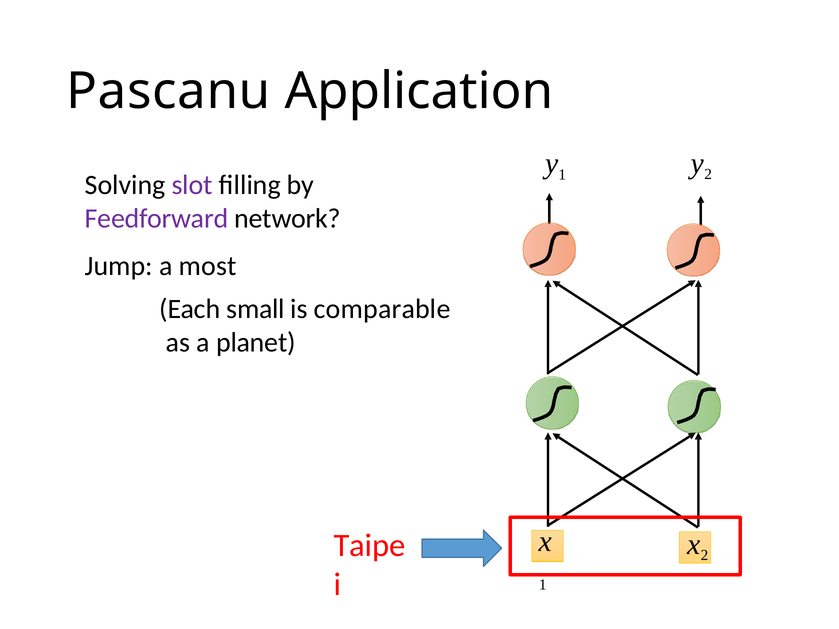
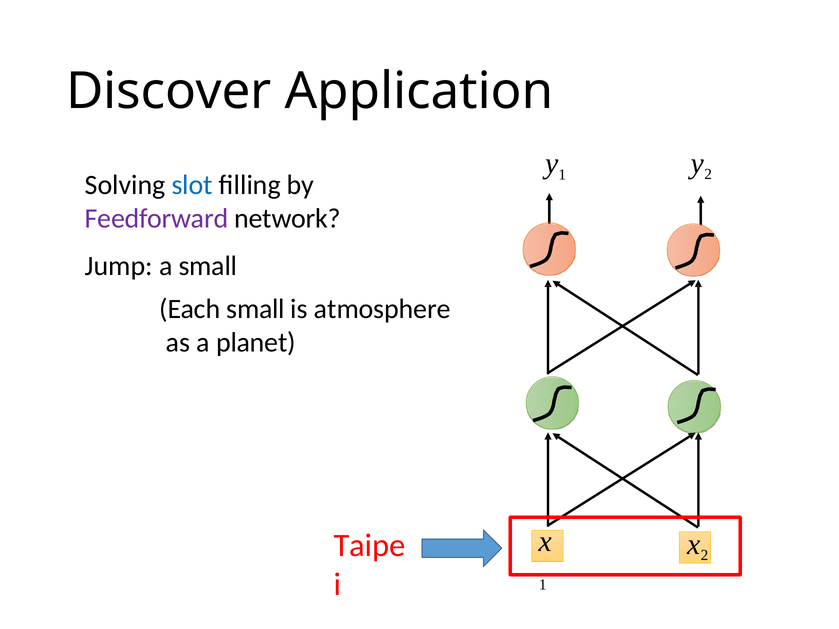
Pascanu: Pascanu -> Discover
slot colour: purple -> blue
a most: most -> small
comparable: comparable -> atmosphere
